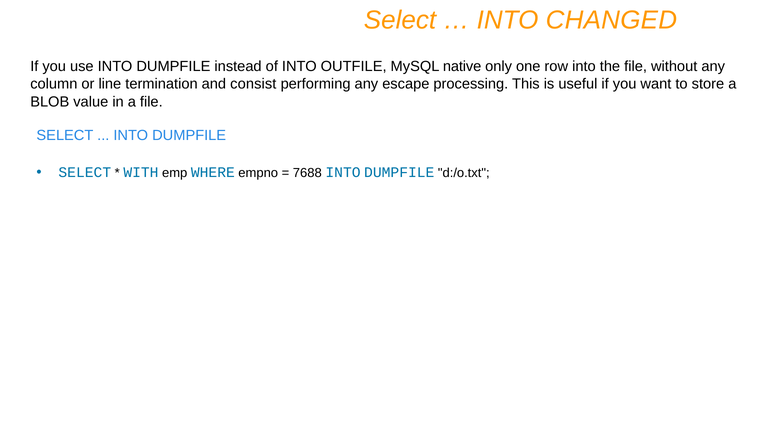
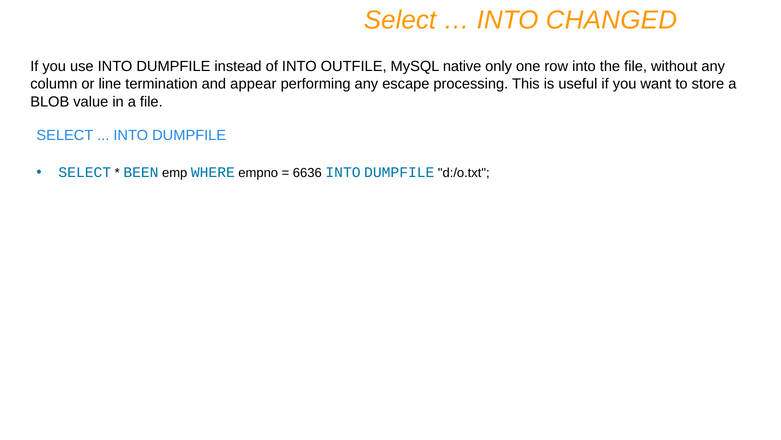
consist: consist -> appear
WITH: WITH -> BEEN
7688: 7688 -> 6636
